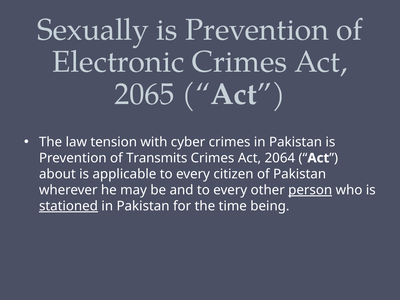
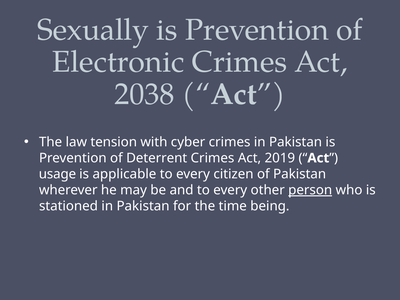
2065: 2065 -> 2038
Transmits: Transmits -> Deterrent
2064: 2064 -> 2019
about: about -> usage
stationed underline: present -> none
